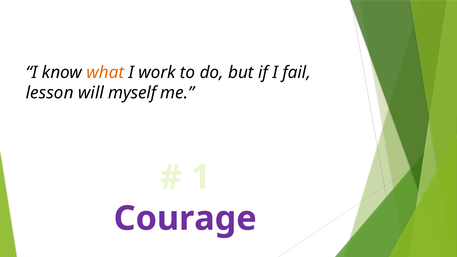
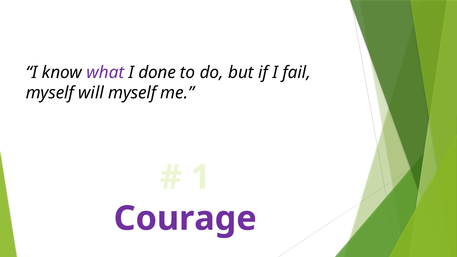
what colour: orange -> purple
work: work -> done
lesson at (50, 93): lesson -> myself
